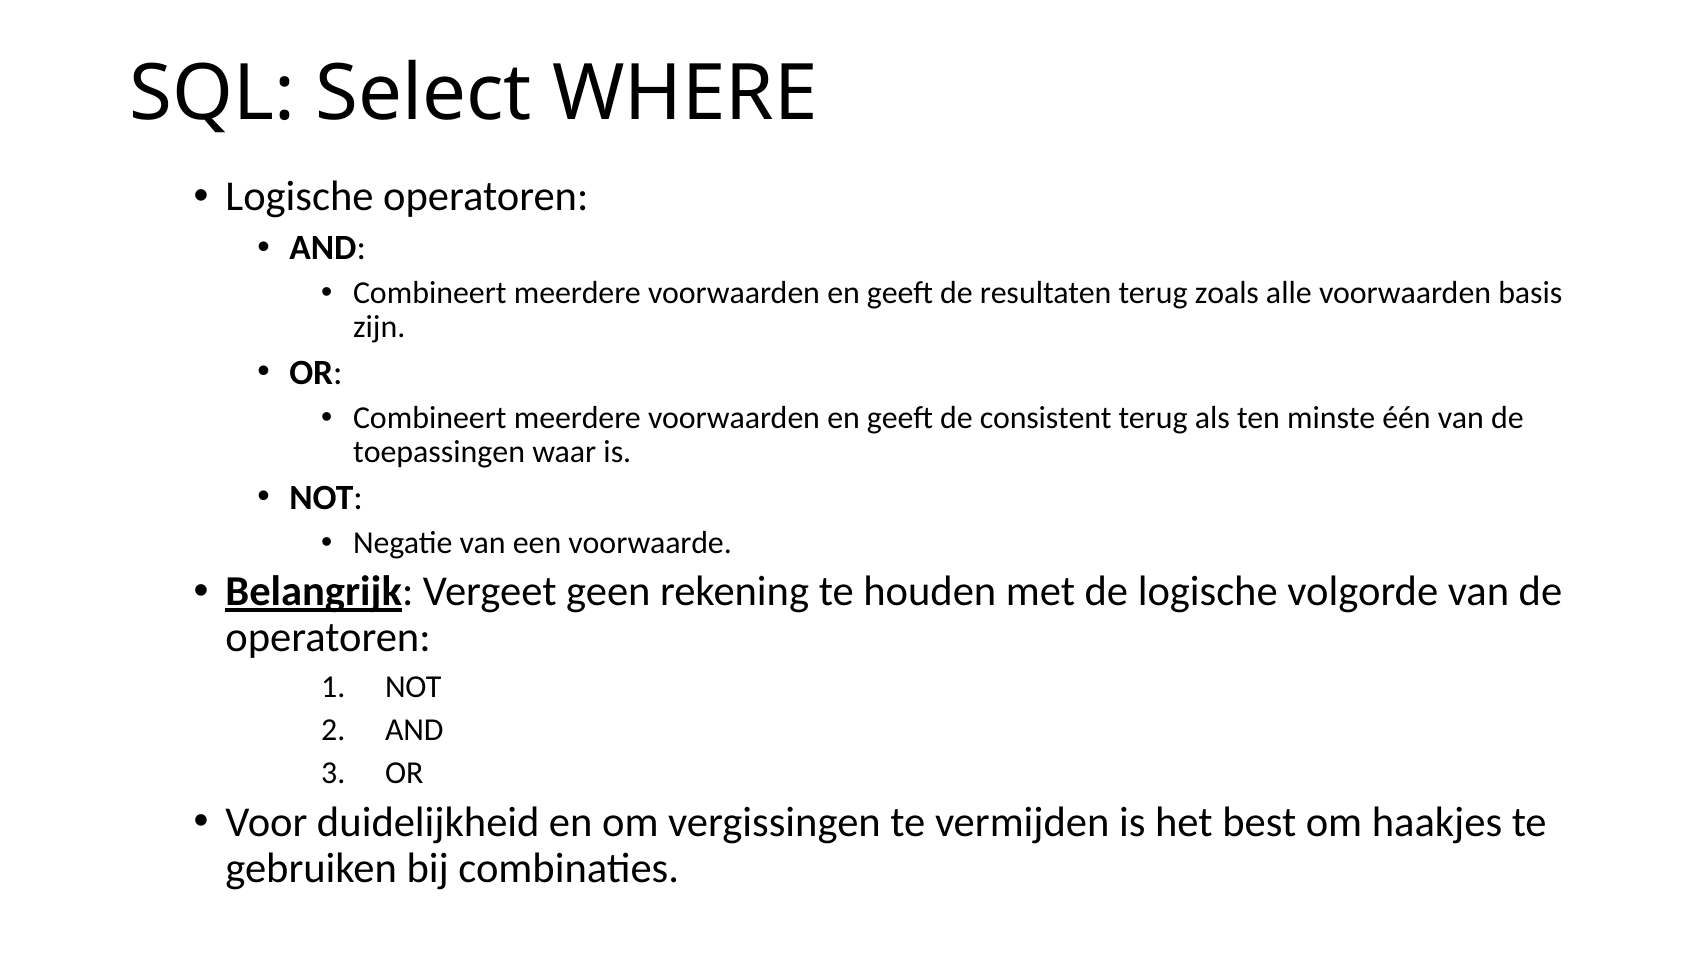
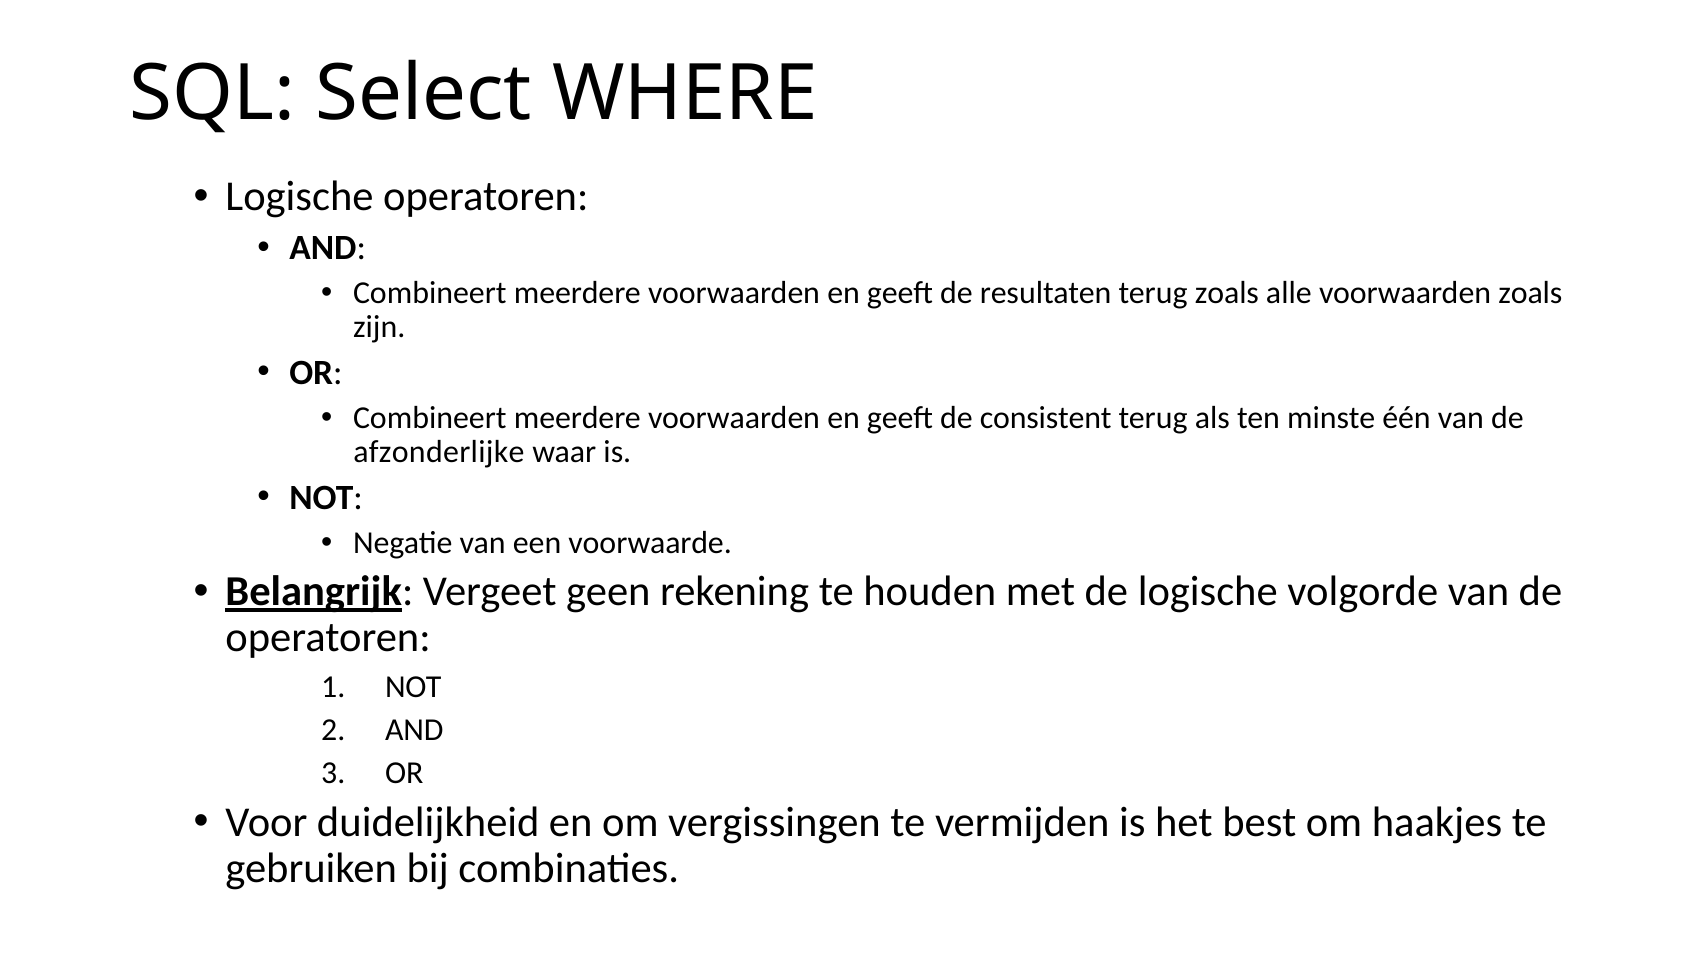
voorwaarden basis: basis -> zoals
toepassingen: toepassingen -> afzonderlijke
